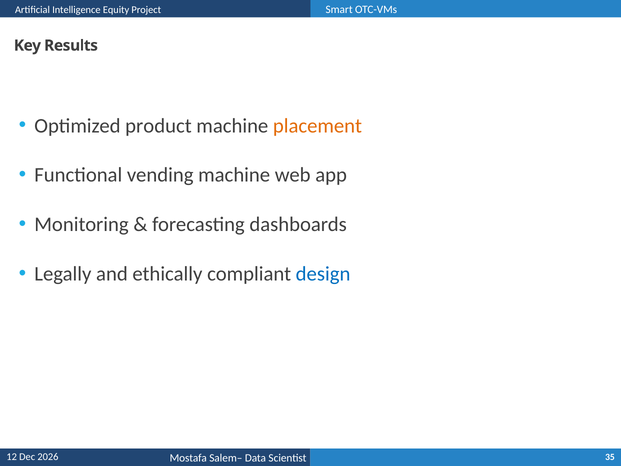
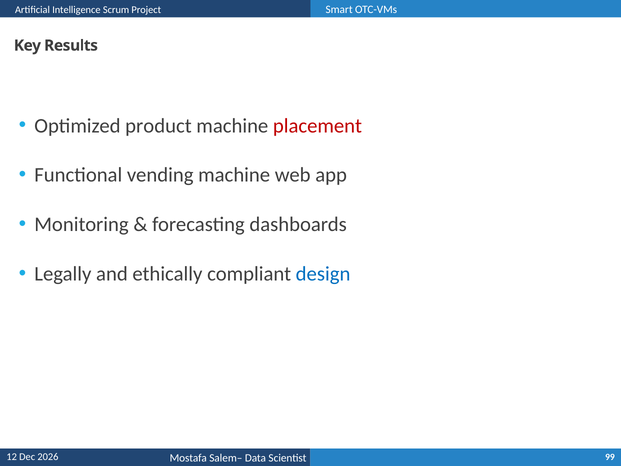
Equity: Equity -> Scrum
placement colour: orange -> red
35: 35 -> 99
